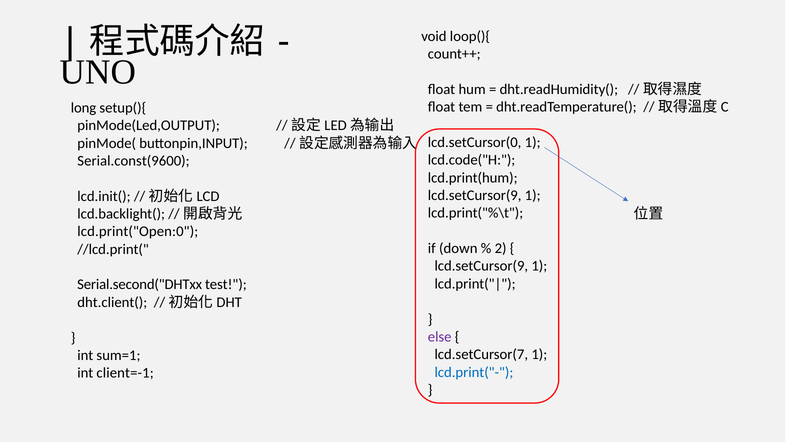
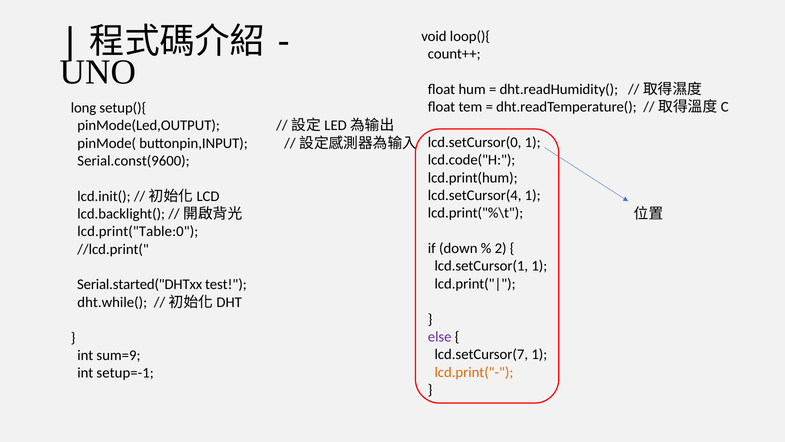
lcd.setCursor(9 at (475, 195): lcd.setCursor(9 -> lcd.setCursor(4
lcd.print("Open:0: lcd.print("Open:0 -> lcd.print("Table:0
lcd.setCursor(9 at (481, 266): lcd.setCursor(9 -> lcd.setCursor(1
Serial.second("DHTxx: Serial.second("DHTxx -> Serial.started("DHTxx
dht.client(: dht.client( -> dht.while(
sum=1: sum=1 -> sum=9
lcd.print("- colour: blue -> orange
client=-1: client=-1 -> setup=-1
